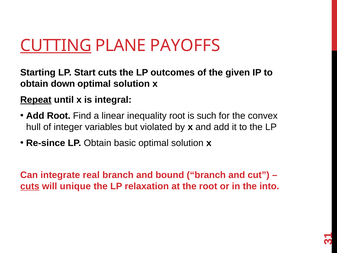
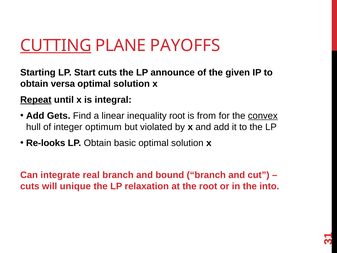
outcomes: outcomes -> announce
down: down -> versa
Add Root: Root -> Gets
such: such -> from
convex underline: none -> present
variables: variables -> optimum
Re-since: Re-since -> Re-looks
cuts at (30, 186) underline: present -> none
